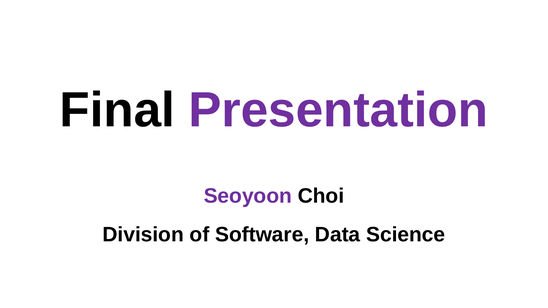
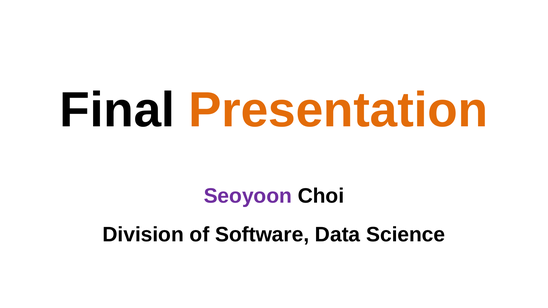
Presentation colour: purple -> orange
